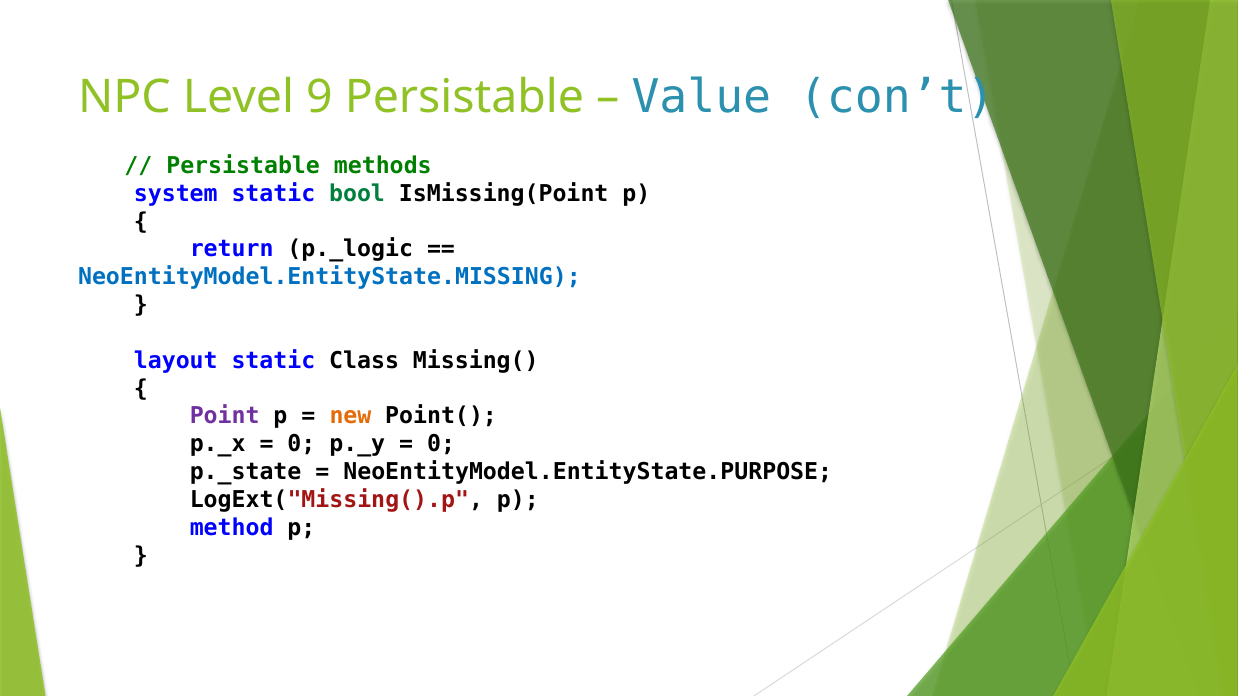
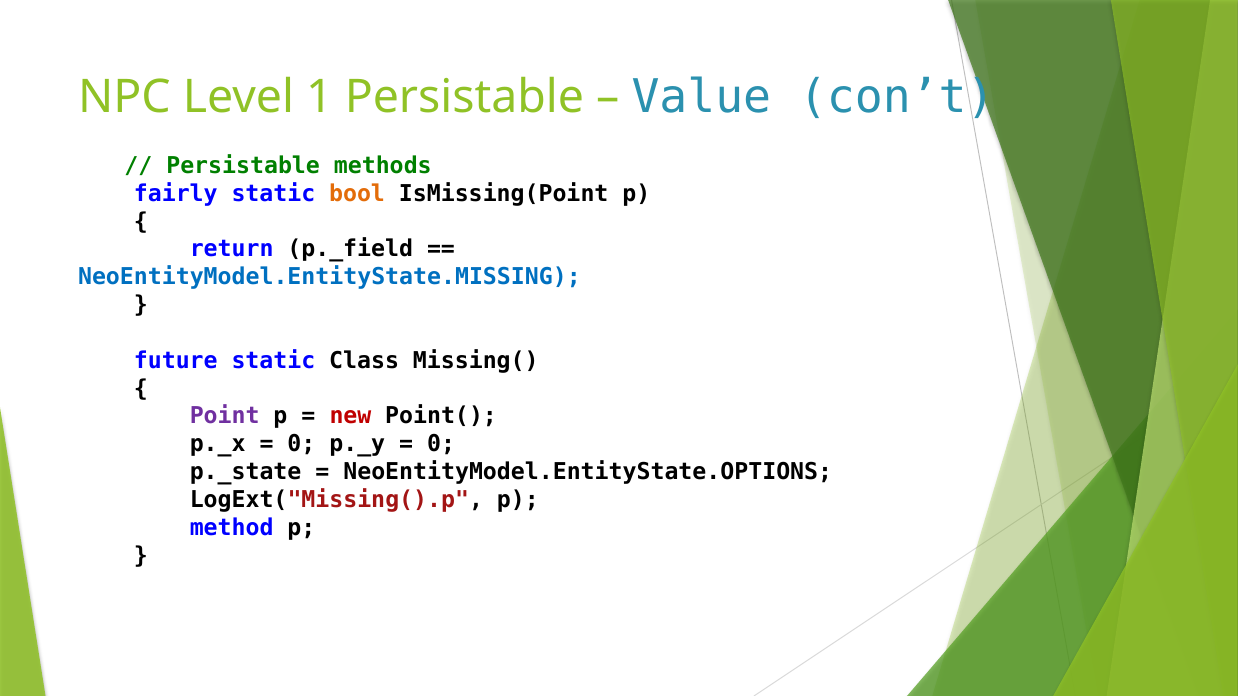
9: 9 -> 1
system: system -> fairly
bool colour: green -> orange
p._logic: p._logic -> p._field
layout: layout -> future
new colour: orange -> red
NeoEntityModel.EntityState.PURPOSE: NeoEntityModel.EntityState.PURPOSE -> NeoEntityModel.EntityState.OPTIONS
